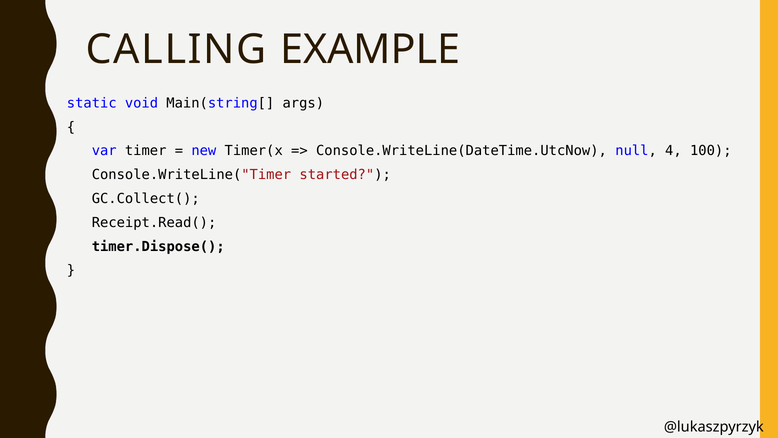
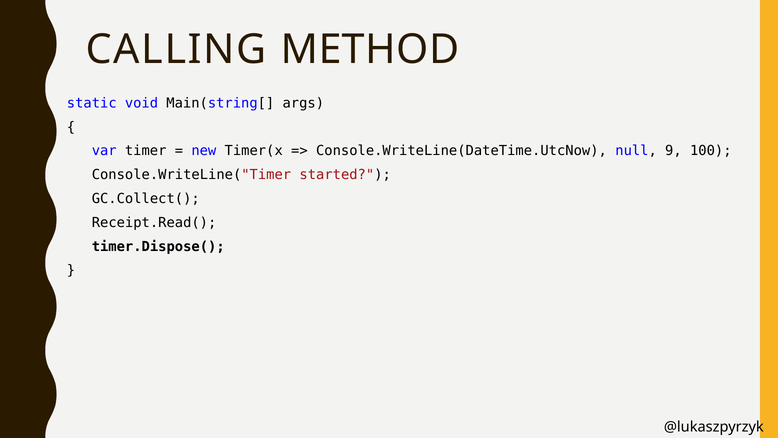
EXAMPLE: EXAMPLE -> METHOD
4: 4 -> 9
